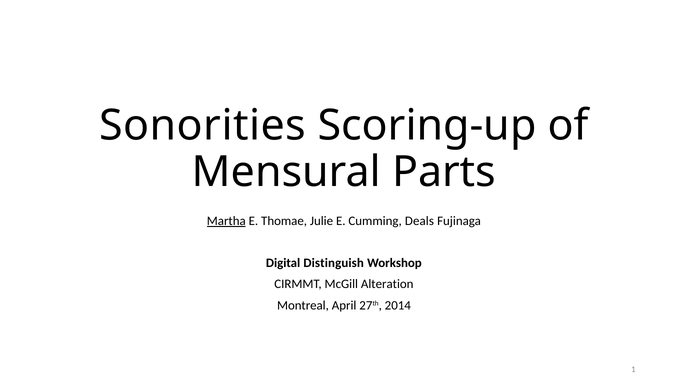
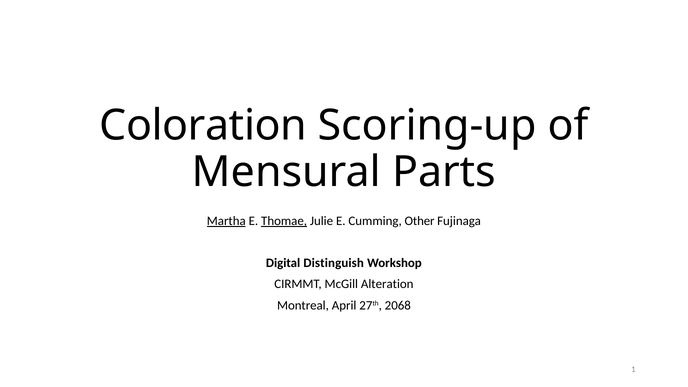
Sonorities: Sonorities -> Coloration
Thomae underline: none -> present
Deals: Deals -> Other
2014: 2014 -> 2068
